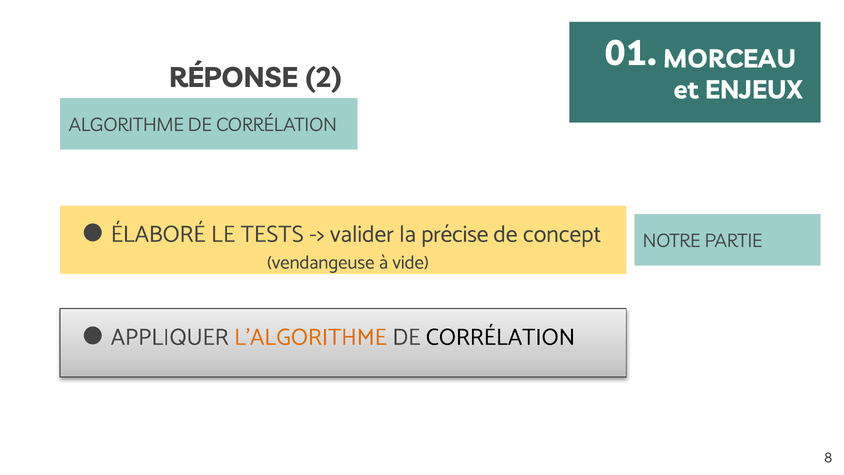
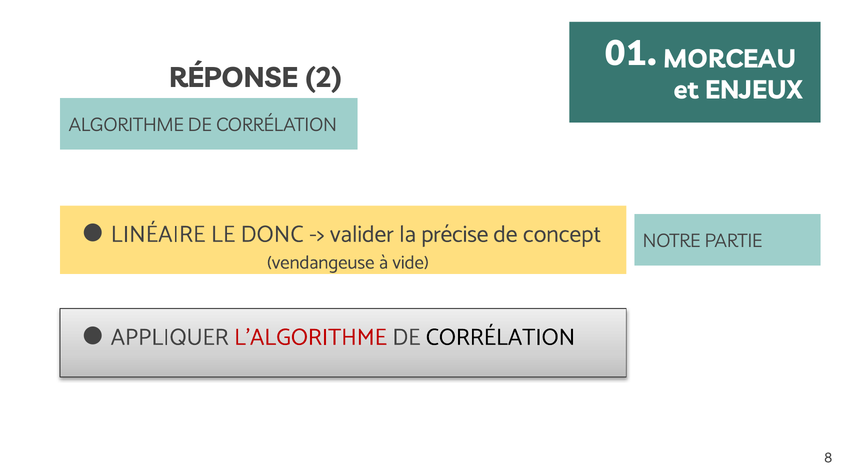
ÉLABORÉ: ÉLABORÉ -> LINÉAIRE
TESTS: TESTS -> DONC
L’ALGORITHME colour: orange -> red
